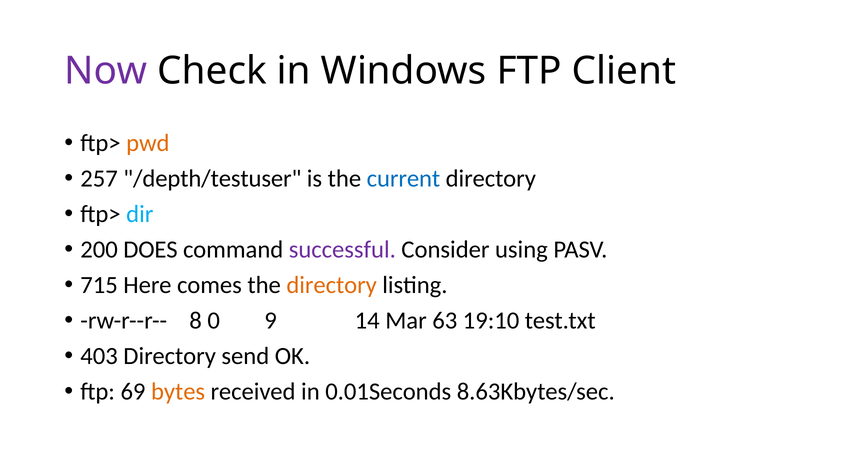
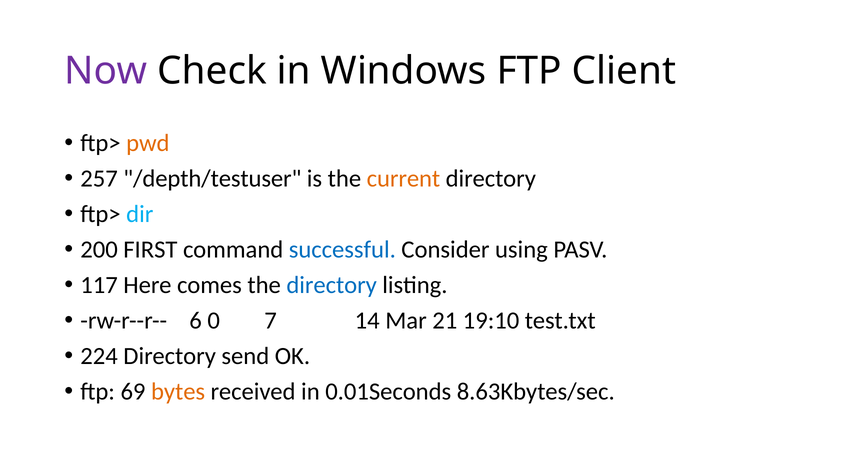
current colour: blue -> orange
DOES: DOES -> FIRST
successful colour: purple -> blue
715: 715 -> 117
directory at (332, 285) colour: orange -> blue
8: 8 -> 6
9: 9 -> 7
63: 63 -> 21
403: 403 -> 224
